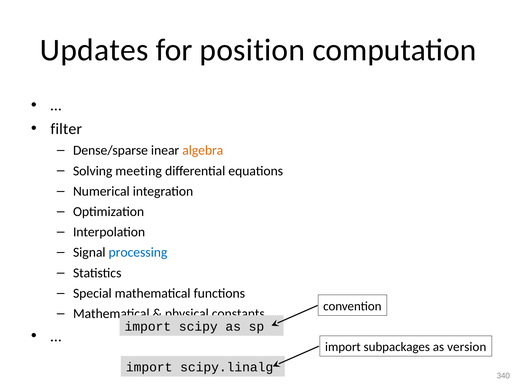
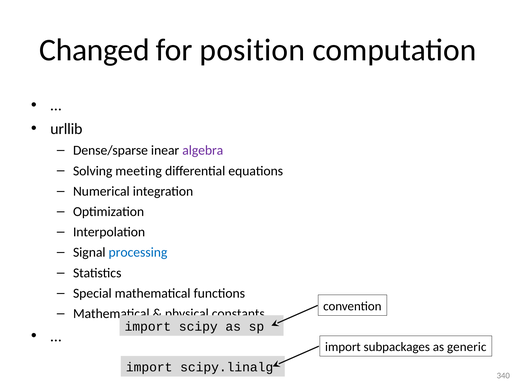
Updates: Updates -> Changed
filter: filter -> urllib
algebra colour: orange -> purple
version: version -> generic
